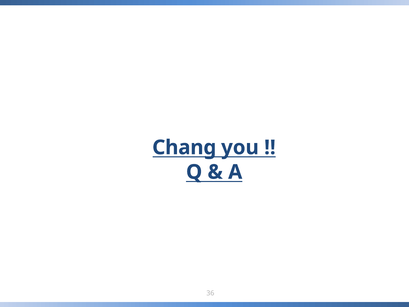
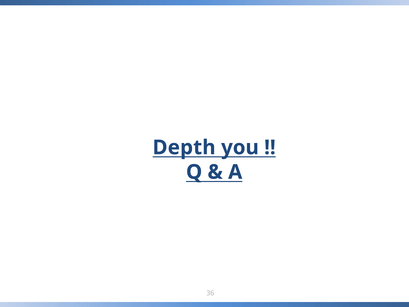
Chang: Chang -> Depth
